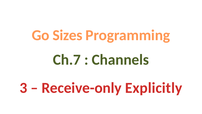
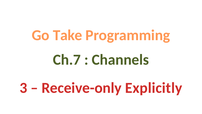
Sizes: Sizes -> Take
